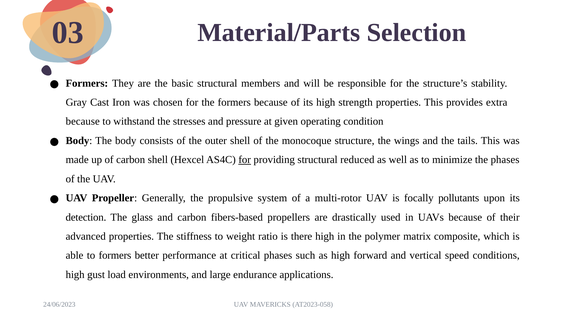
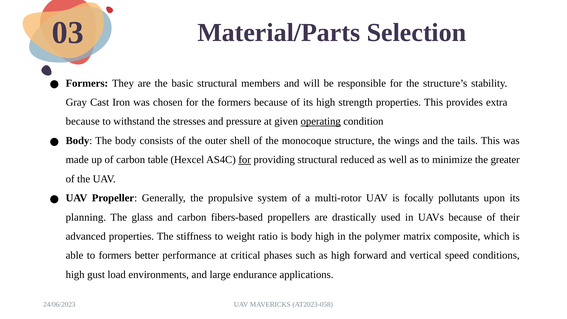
operating underline: none -> present
carbon shell: shell -> table
the phases: phases -> greater
detection: detection -> planning
is there: there -> body
